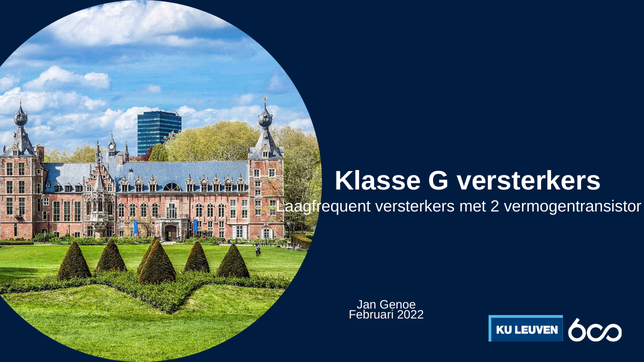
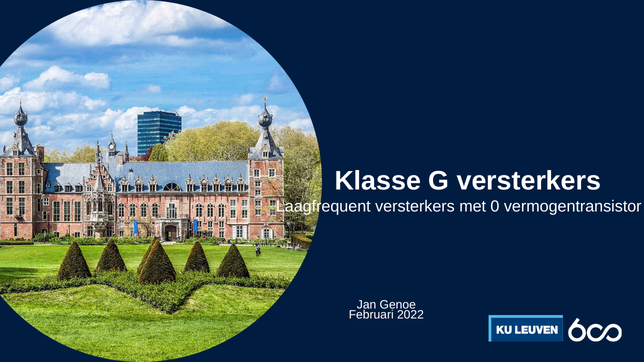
2: 2 -> 0
